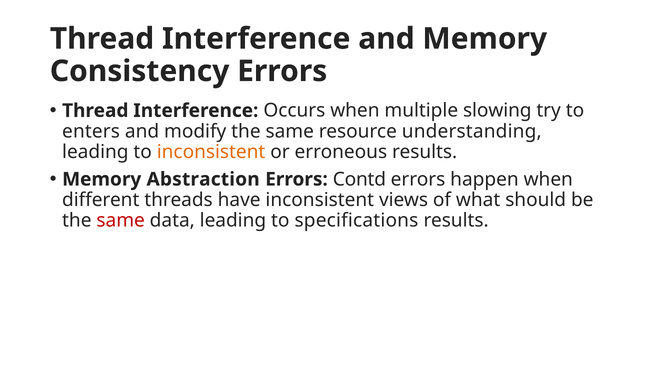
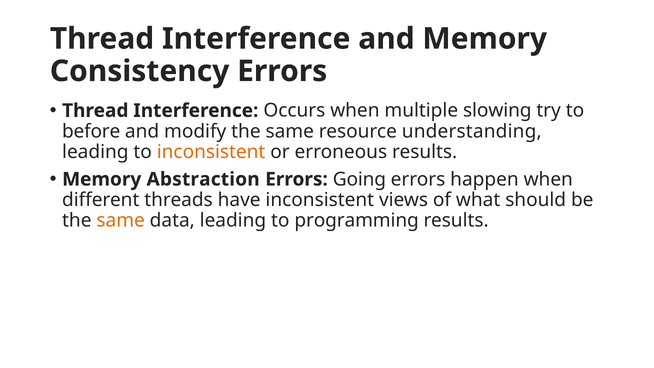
enters: enters -> before
Contd: Contd -> Going
same at (121, 220) colour: red -> orange
specifications: specifications -> programming
